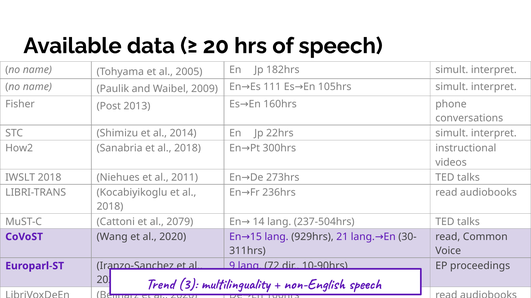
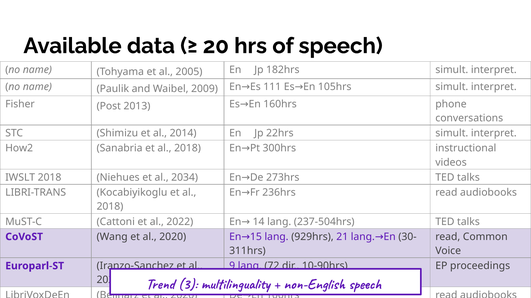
2011: 2011 -> 2034
2079: 2079 -> 2022
